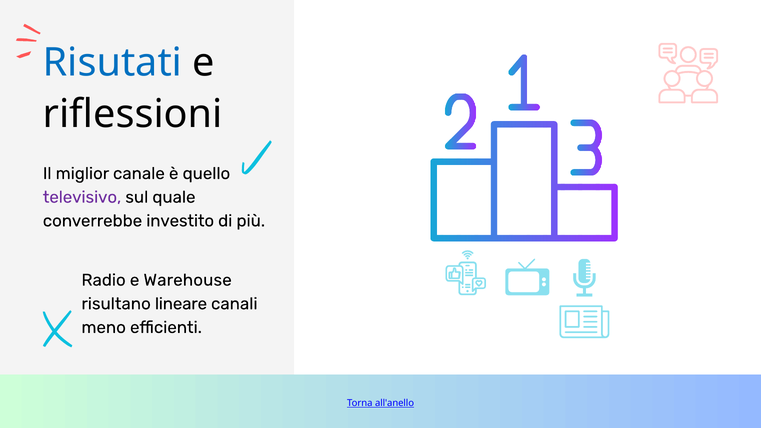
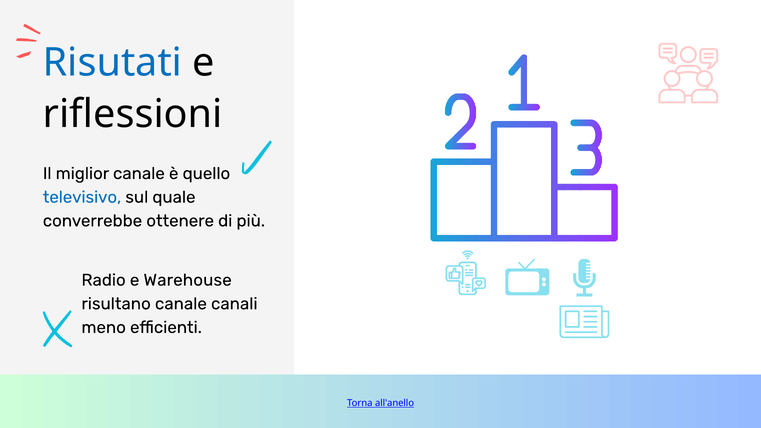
televisivo colour: purple -> blue
investito: investito -> ottenere
risultano lineare: lineare -> canale
